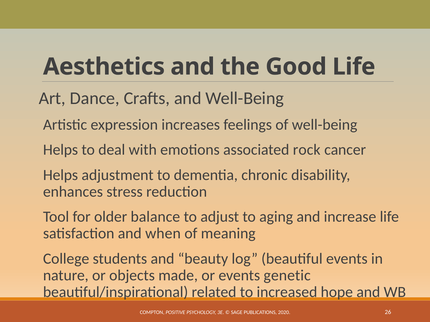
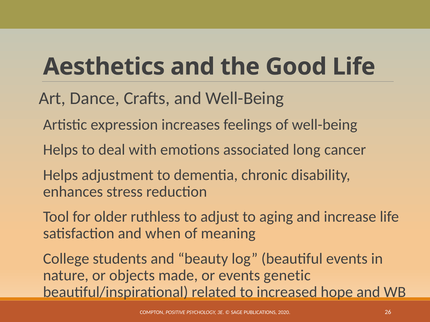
rock: rock -> long
balance: balance -> ruthless
